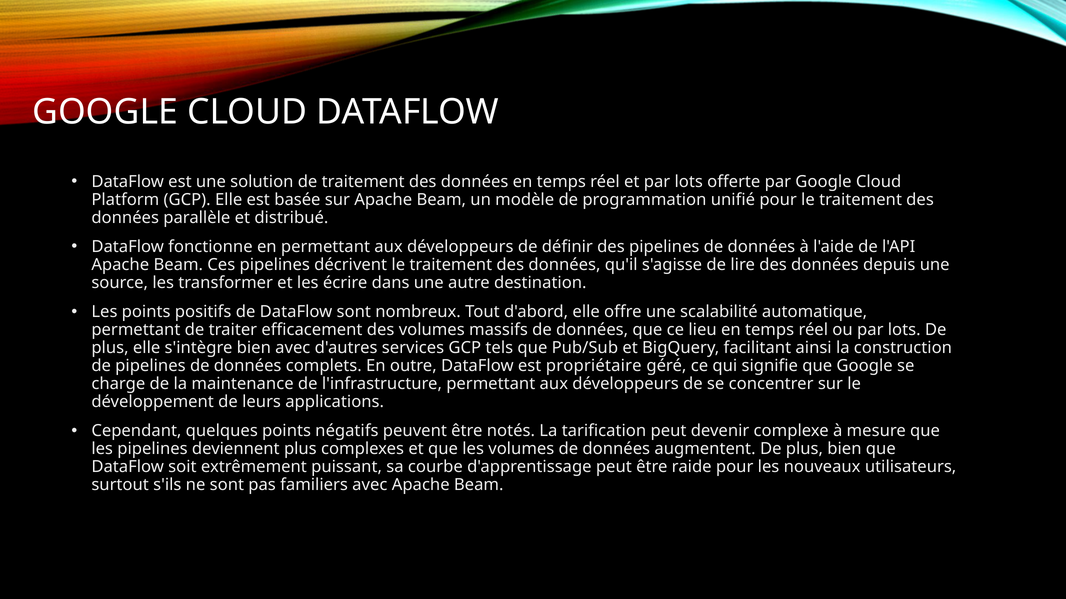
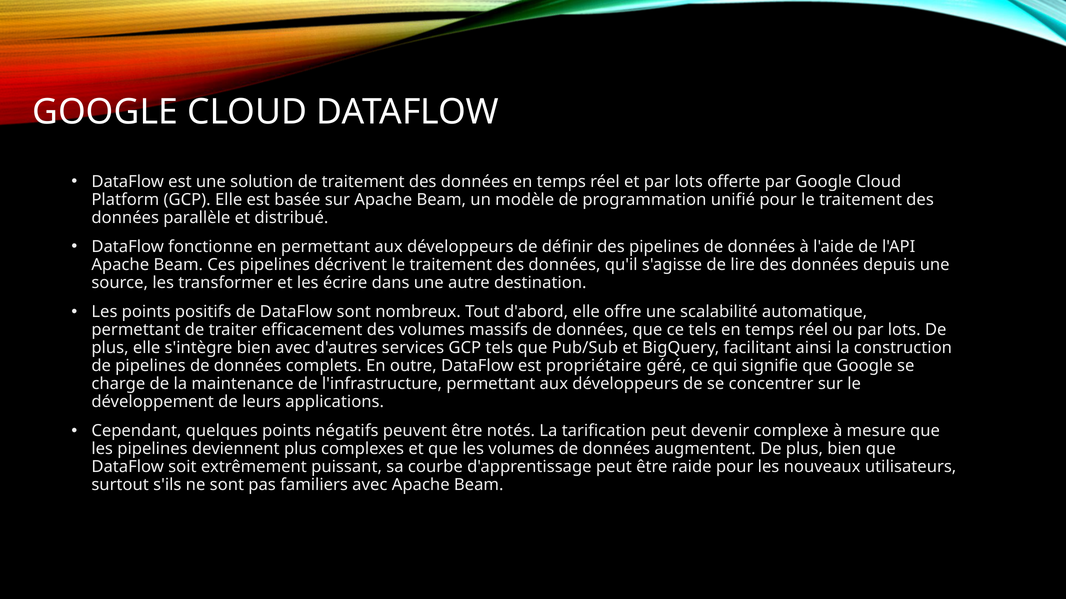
ce lieu: lieu -> tels
